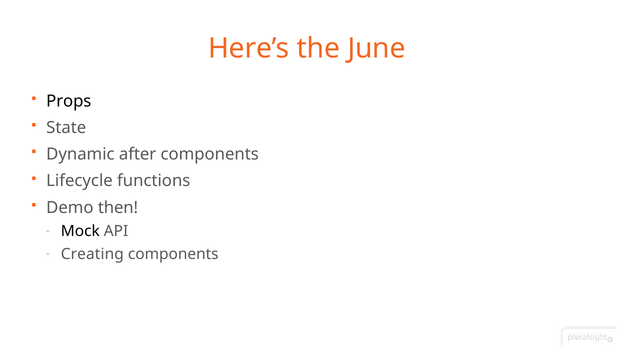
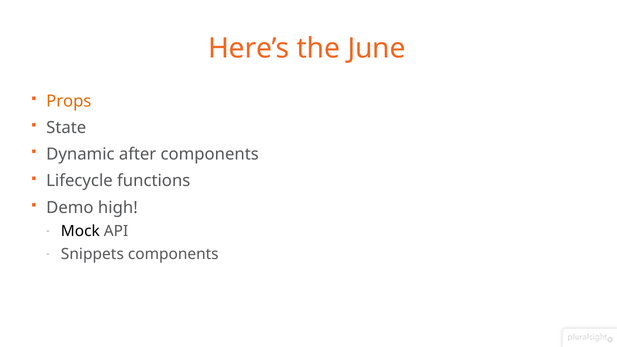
Props colour: black -> orange
then: then -> high
Creating: Creating -> Snippets
